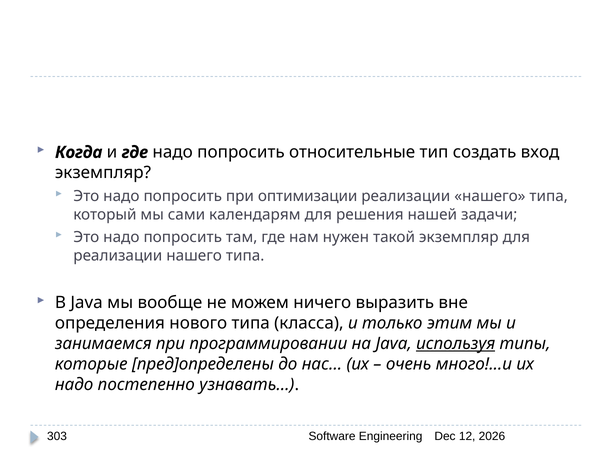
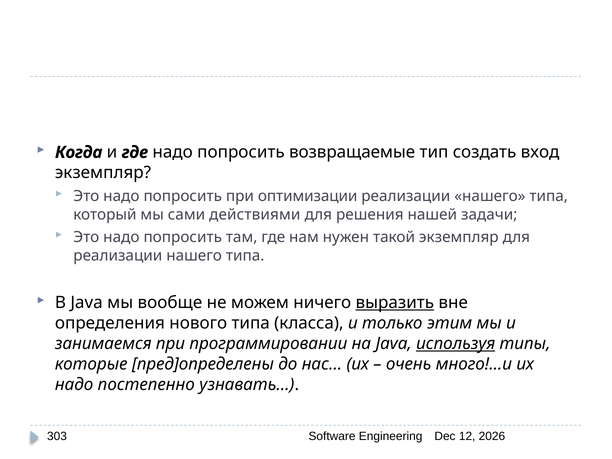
относительные: относительные -> возвращаемые
календарям: календарям -> действиями
выразить underline: none -> present
